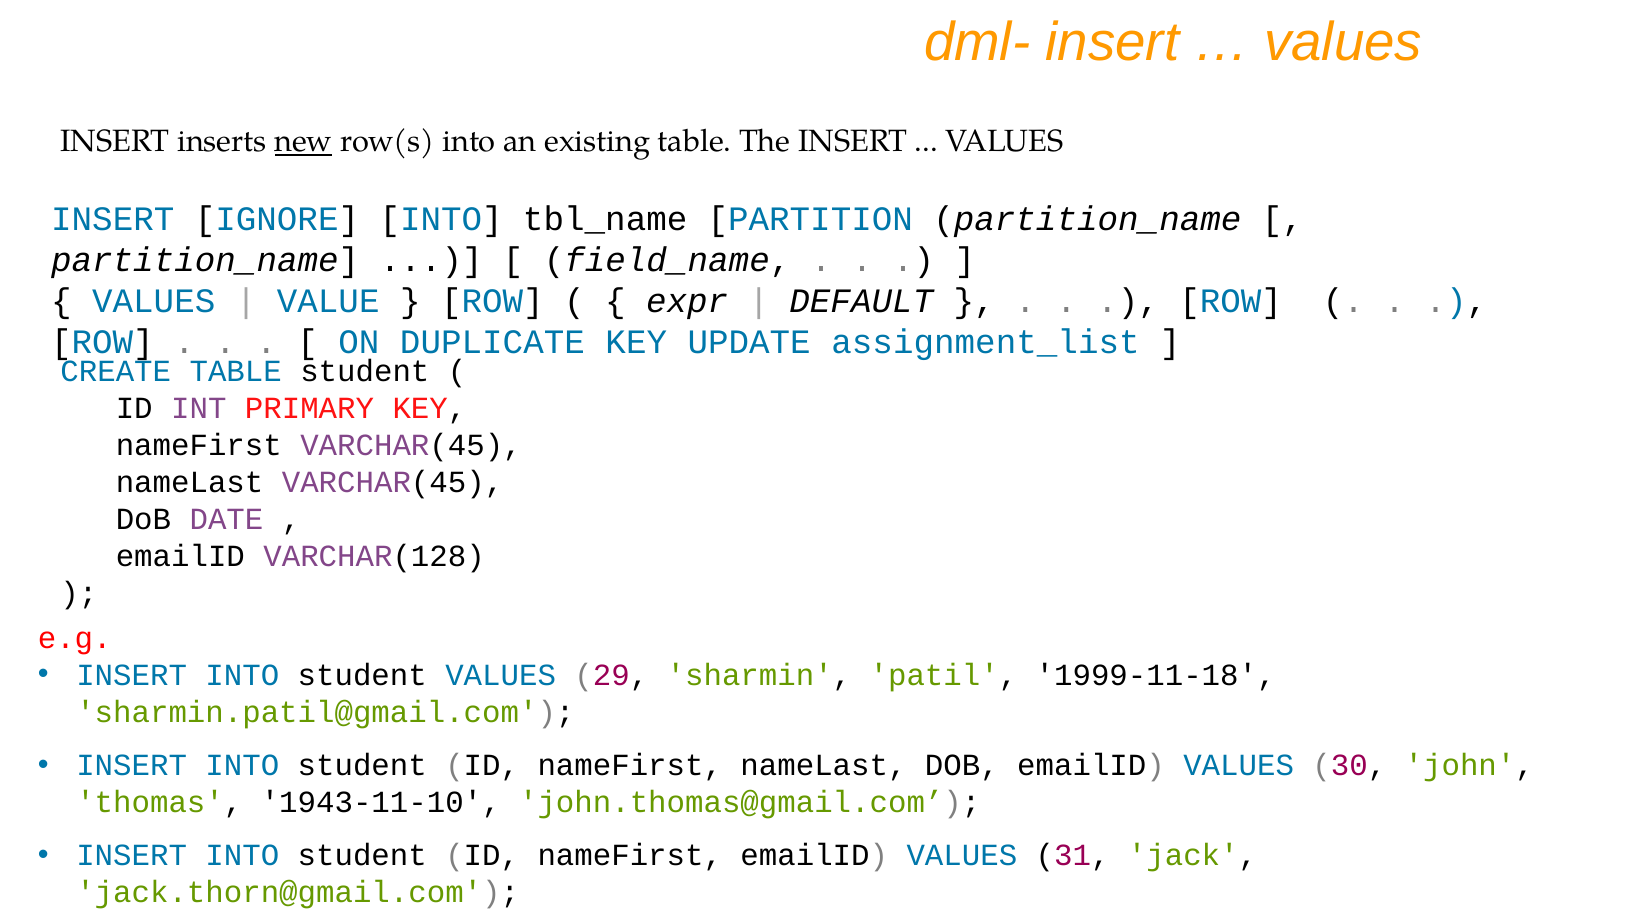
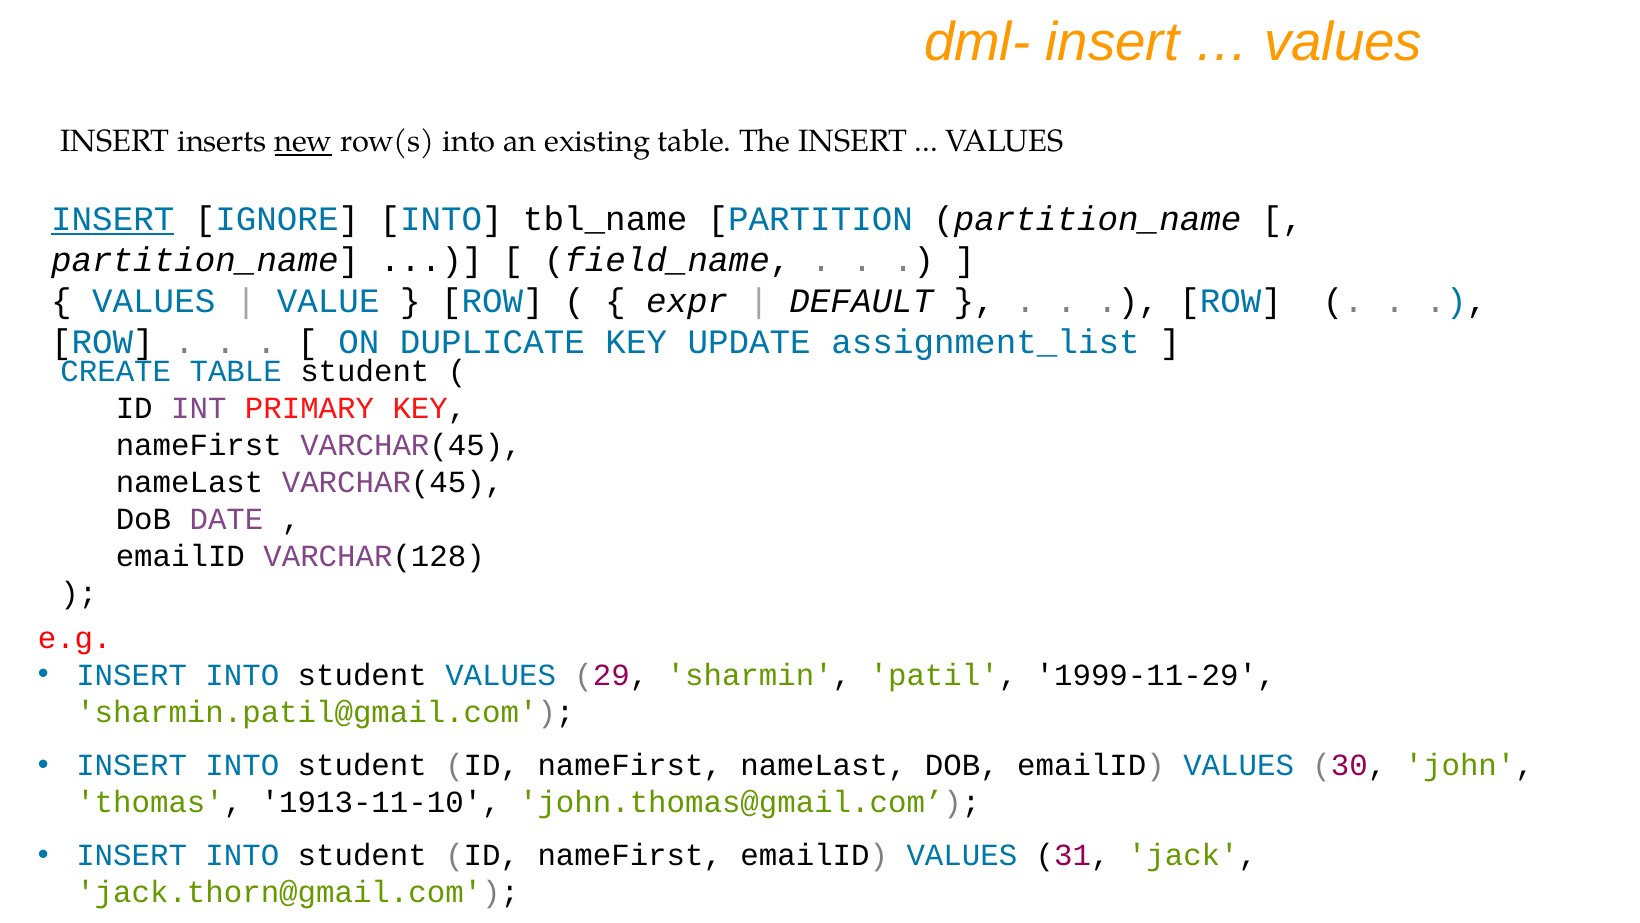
INSERT at (113, 219) underline: none -> present
1999-11-18: 1999-11-18 -> 1999-11-29
1943-11-10: 1943-11-10 -> 1913-11-10
